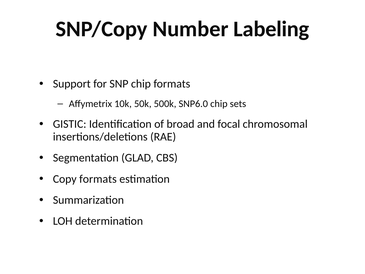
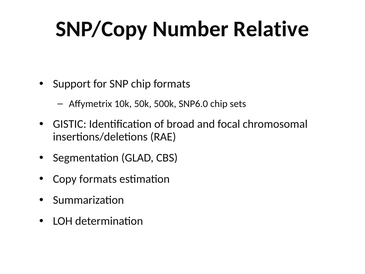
Labeling: Labeling -> Relative
